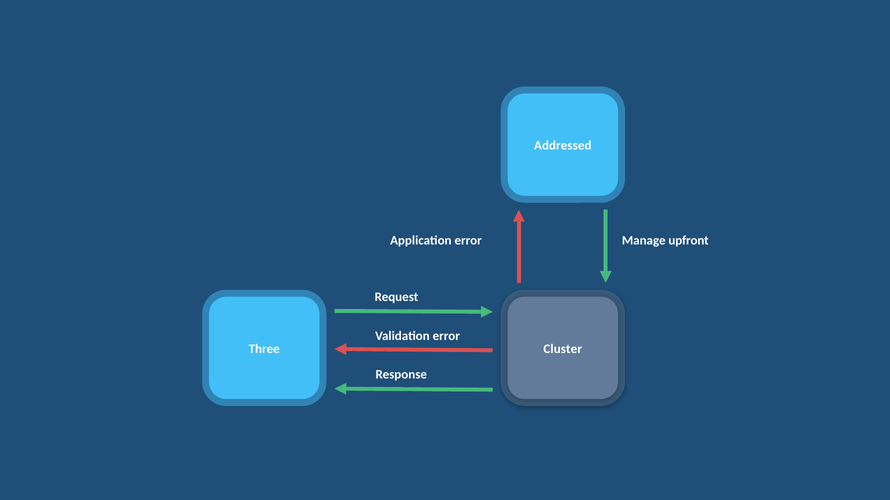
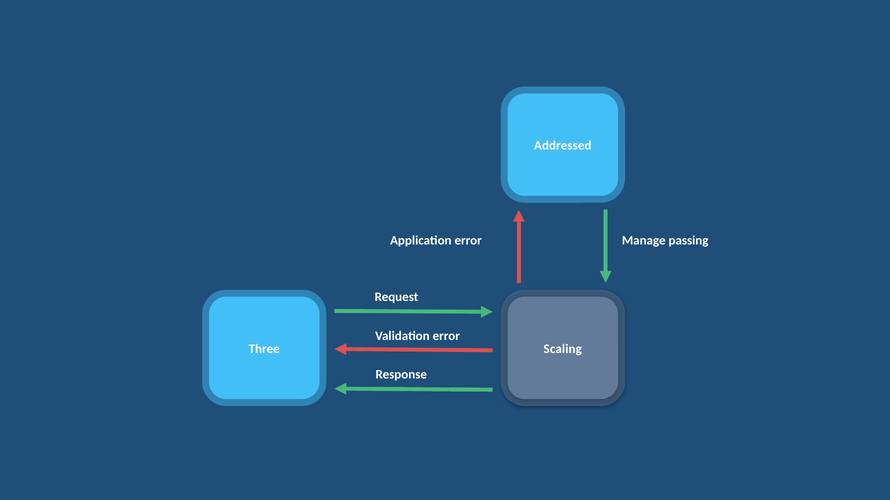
upfront: upfront -> passing
Cluster: Cluster -> Scaling
